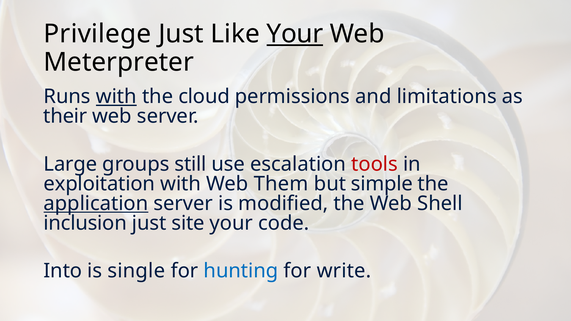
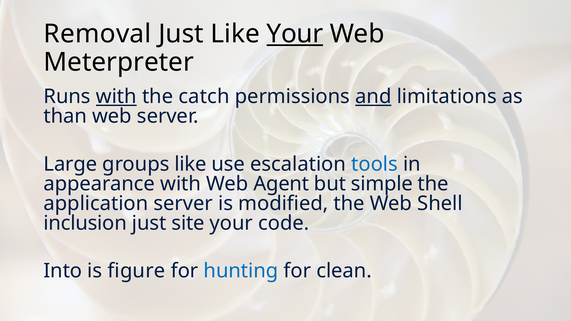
Privilege: Privilege -> Removal
cloud: cloud -> catch
and underline: none -> present
their: their -> than
groups still: still -> like
tools colour: red -> blue
exploitation: exploitation -> appearance
Them: Them -> Agent
application underline: present -> none
single: single -> figure
write: write -> clean
